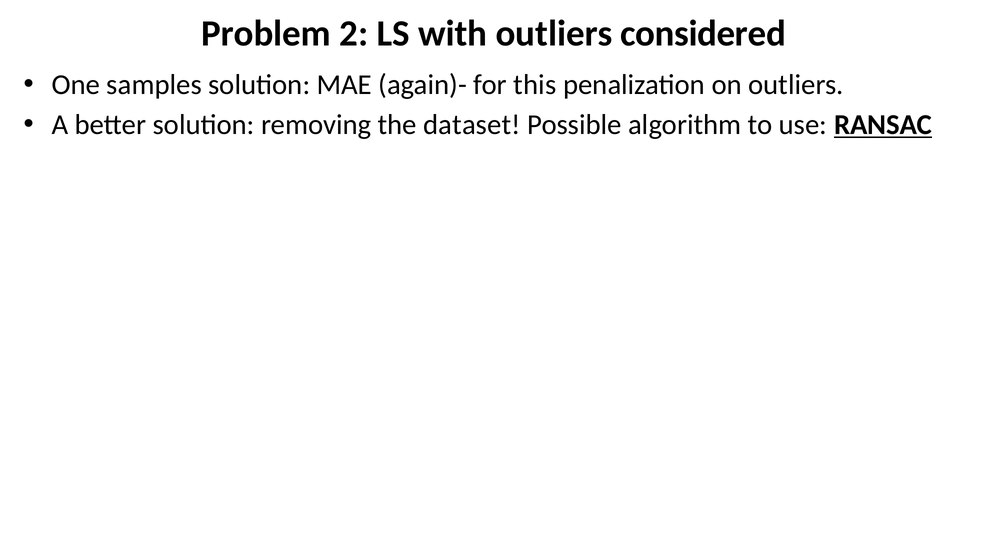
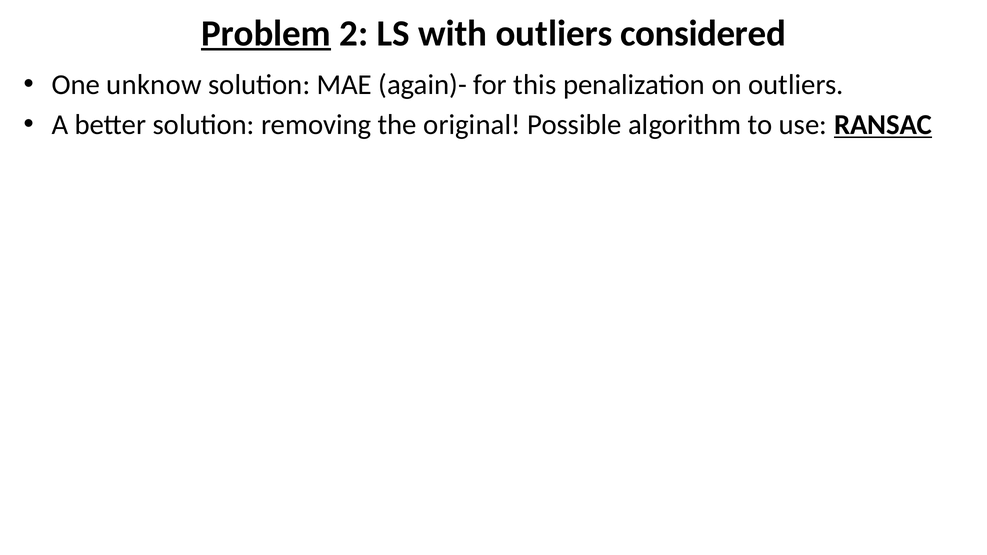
Problem underline: none -> present
samples: samples -> unknow
dataset: dataset -> original
